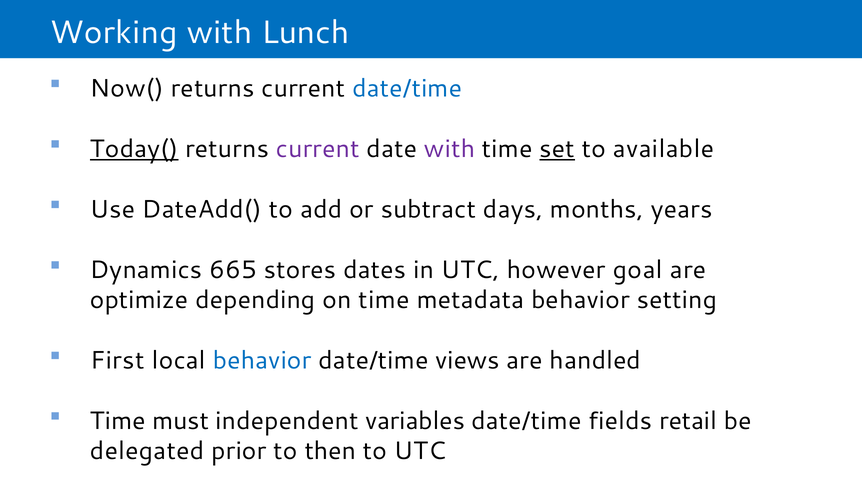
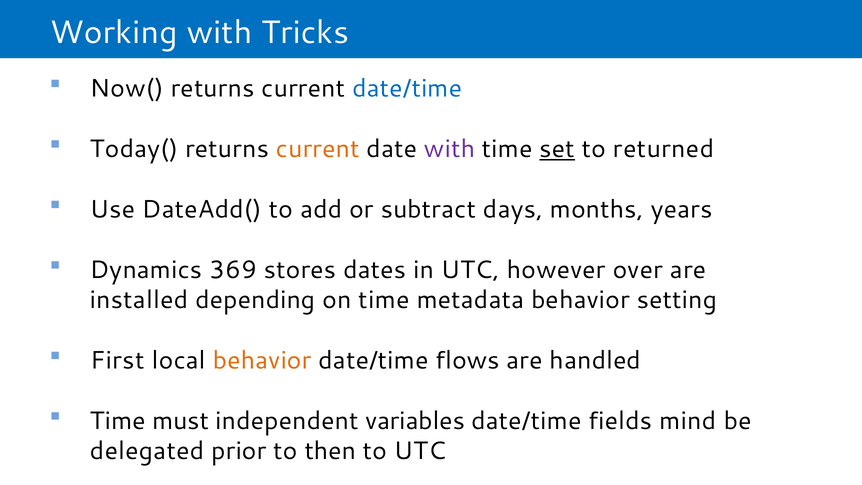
Lunch: Lunch -> Tricks
Today( underline: present -> none
current at (318, 149) colour: purple -> orange
available: available -> returned
665: 665 -> 369
goal: goal -> over
optimize: optimize -> installed
behavior at (262, 360) colour: blue -> orange
views: views -> flows
retail: retail -> mind
